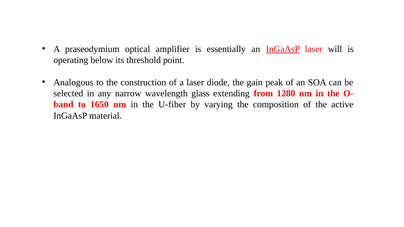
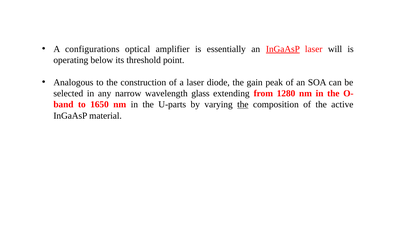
praseodymium: praseodymium -> configurations
U-fiber: U-fiber -> U-parts
the at (243, 105) underline: none -> present
